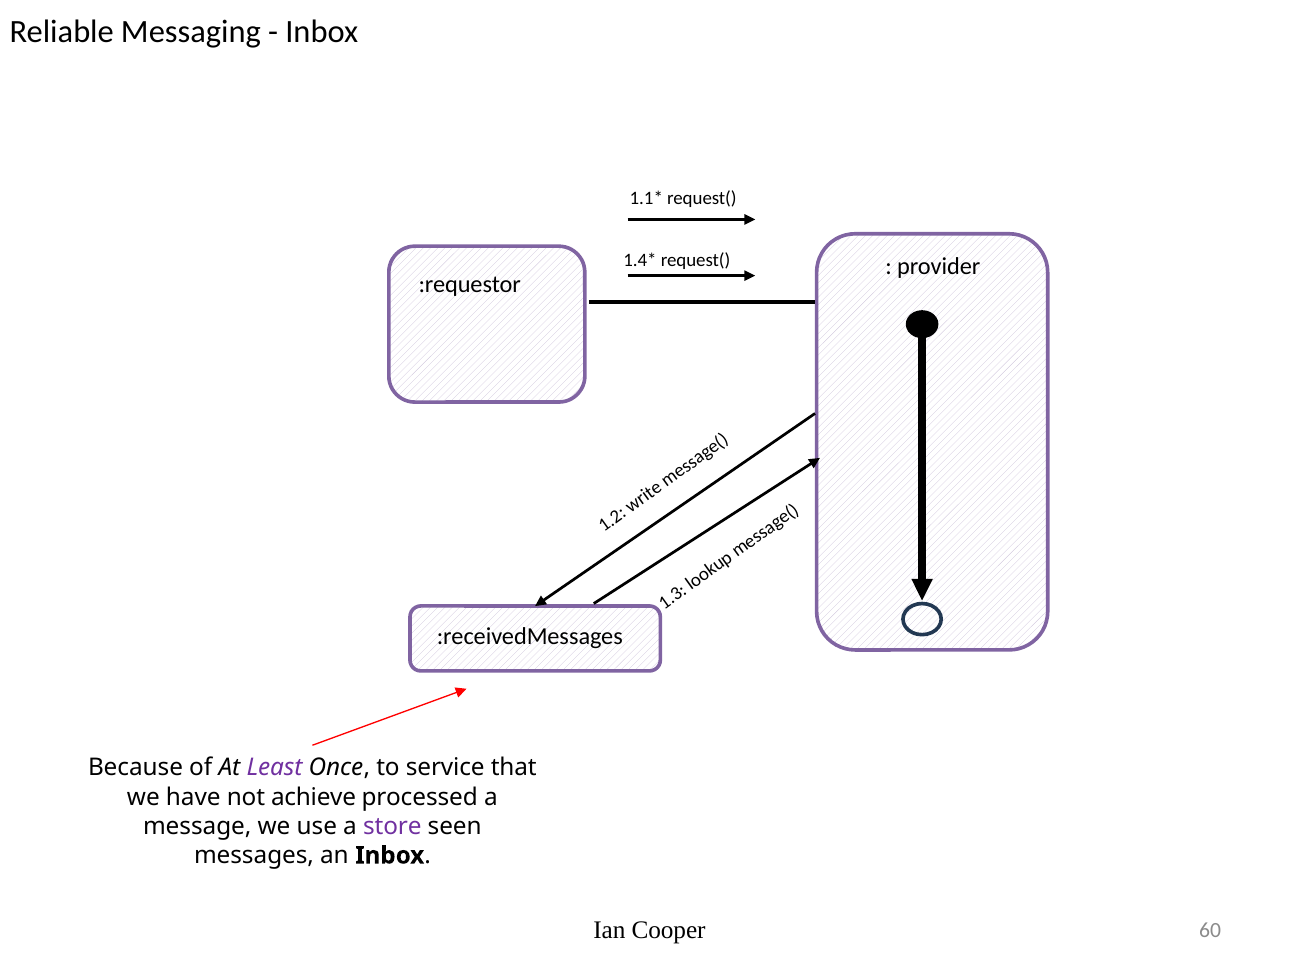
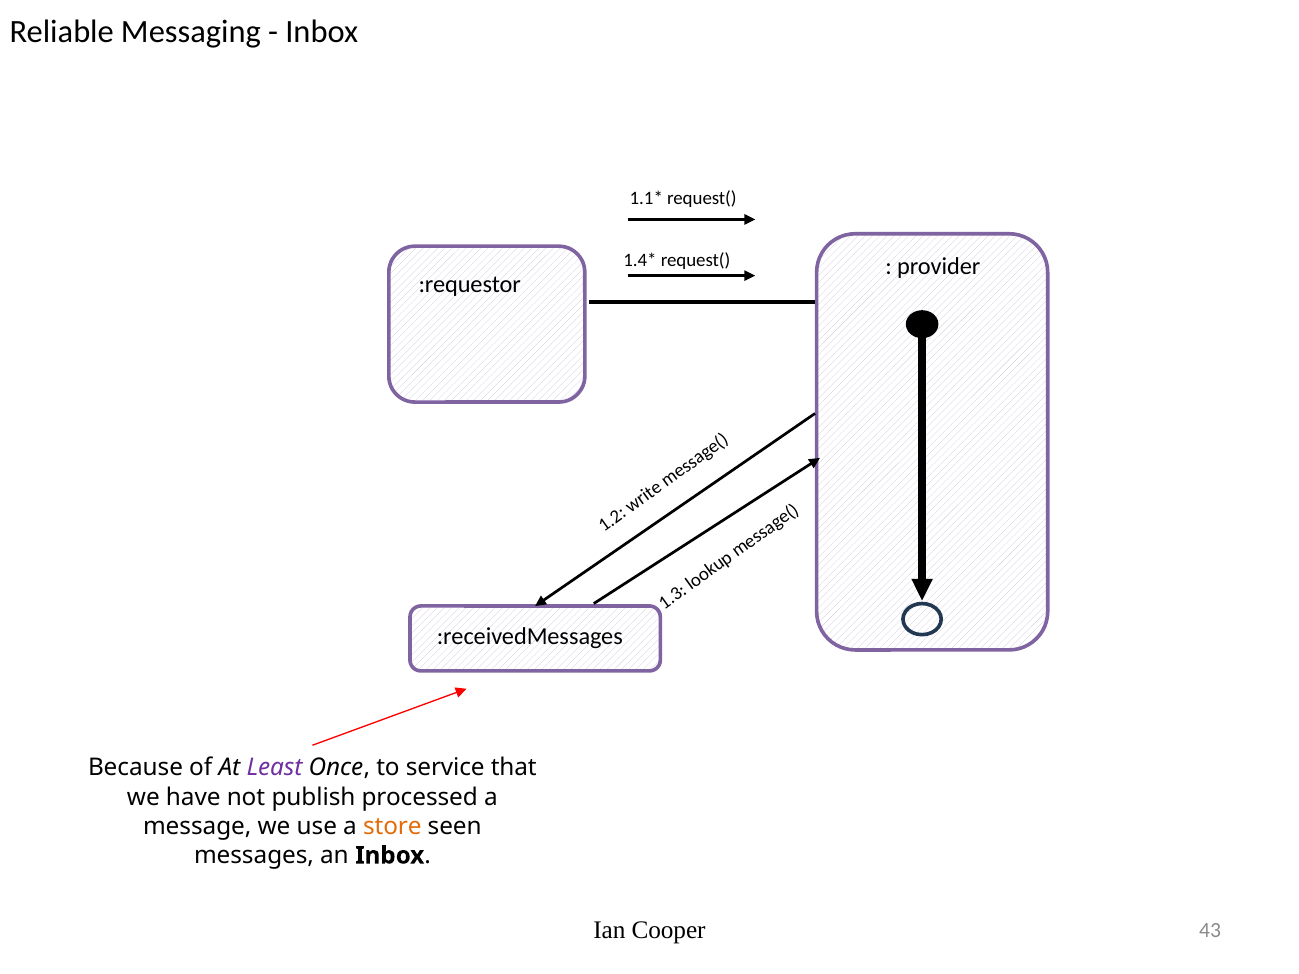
achieve: achieve -> publish
store colour: purple -> orange
60: 60 -> 43
